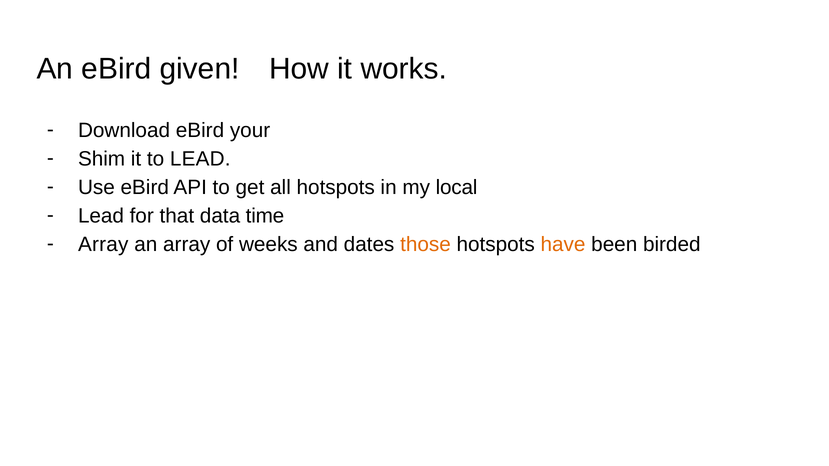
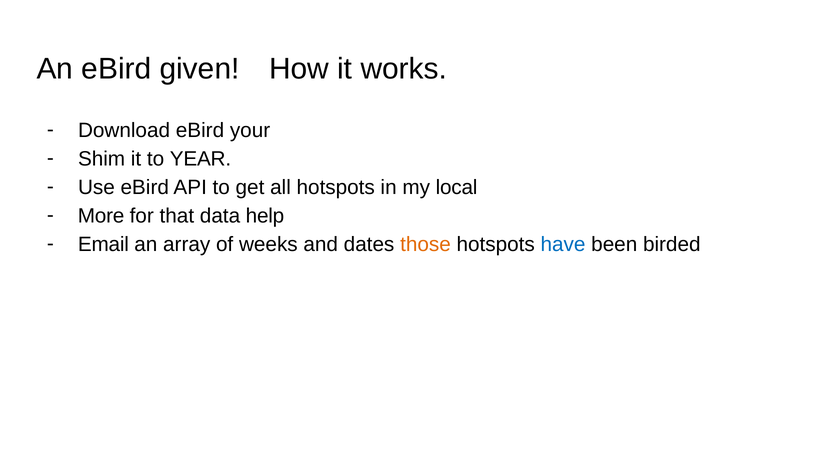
to LEAD: LEAD -> YEAR
Lead at (101, 216): Lead -> More
time: time -> help
Array at (103, 245): Array -> Email
have colour: orange -> blue
